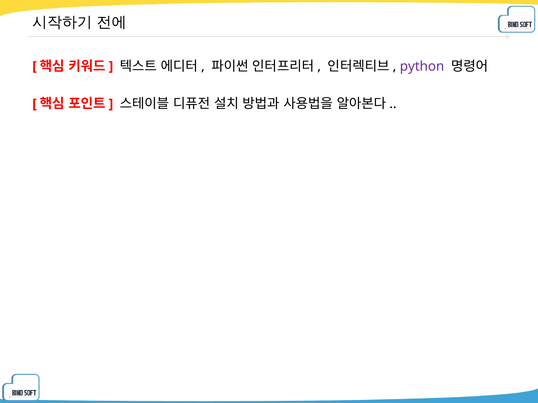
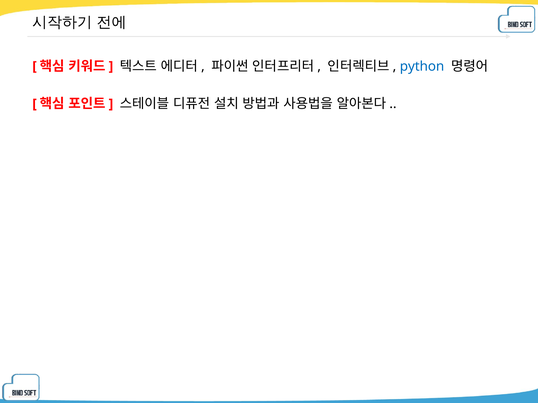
python colour: purple -> blue
